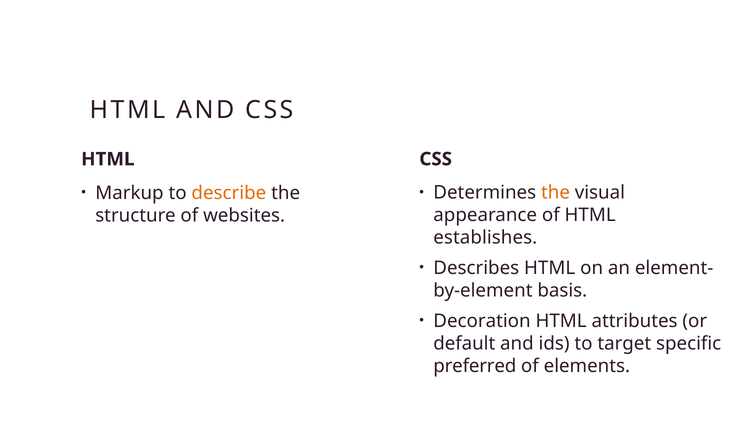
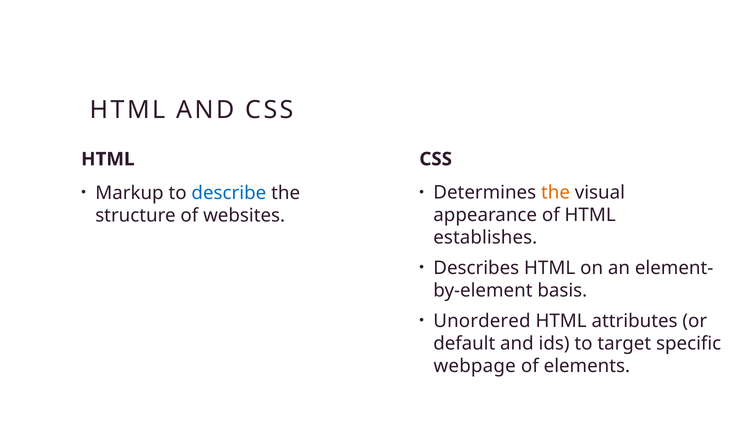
describe colour: orange -> blue
Decoration: Decoration -> Unordered
preferred: preferred -> webpage
